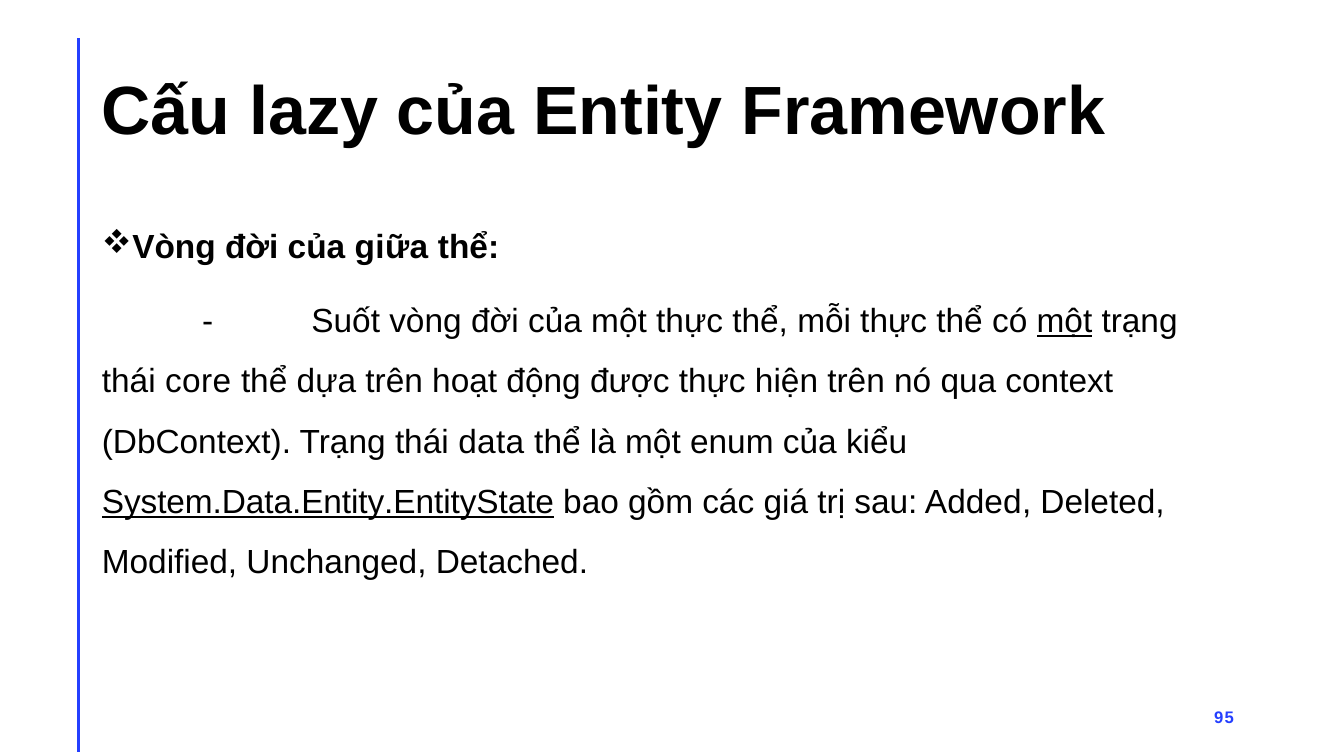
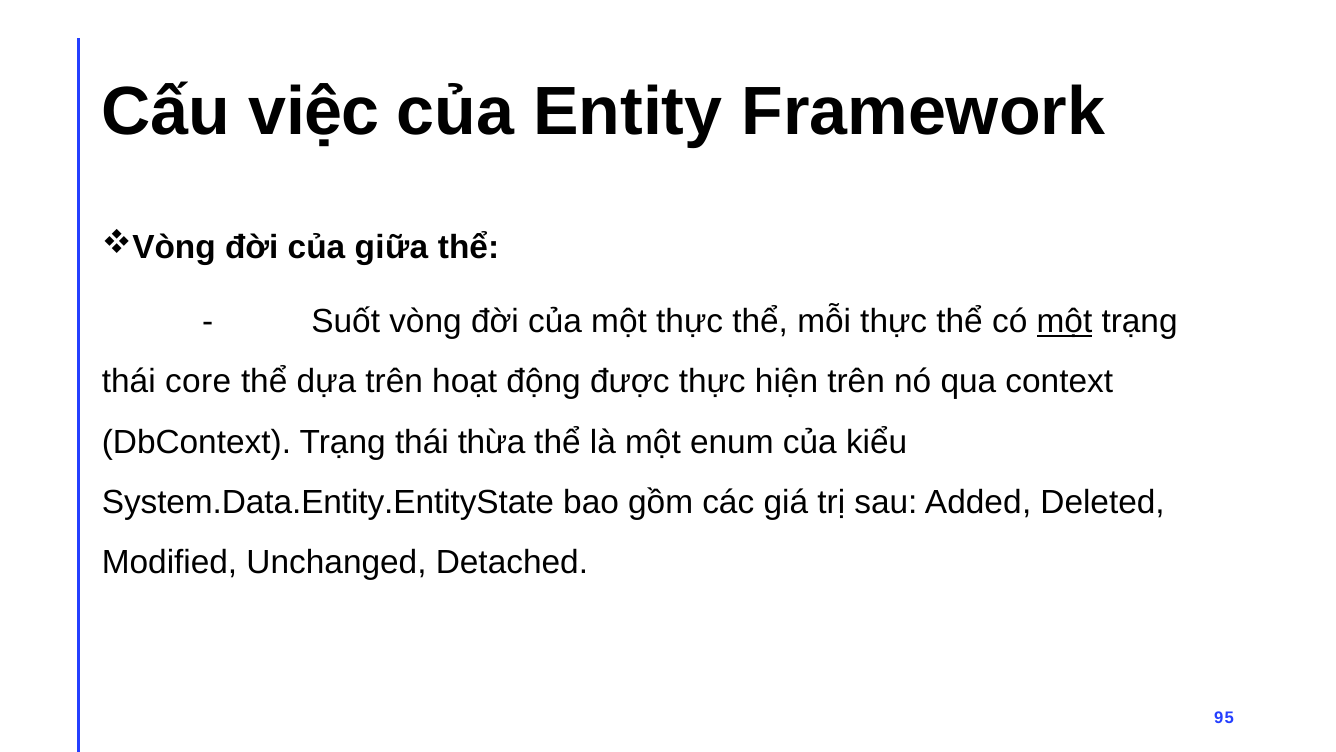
lazy: lazy -> việc
data: data -> thừa
System.Data.Entity.EntityState underline: present -> none
